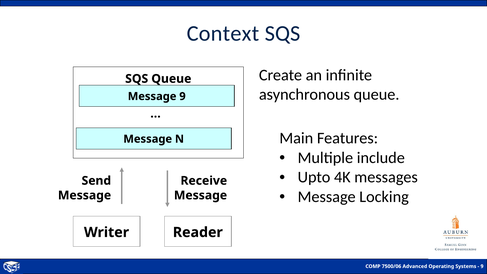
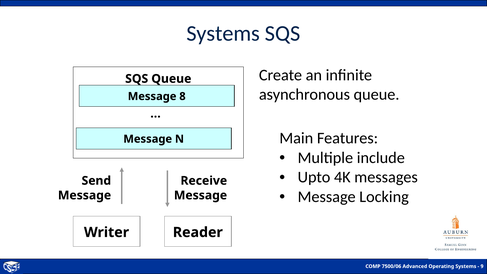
Context at (223, 34): Context -> Systems
Message 9: 9 -> 8
